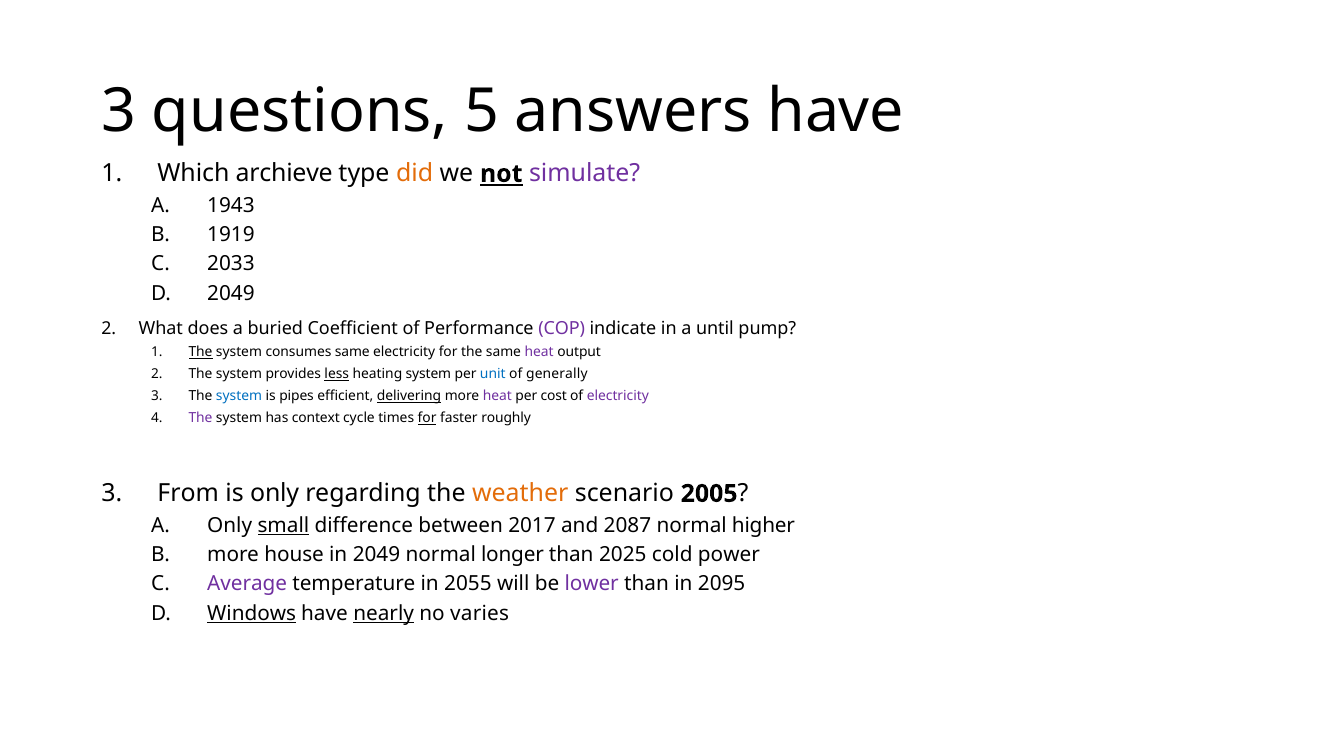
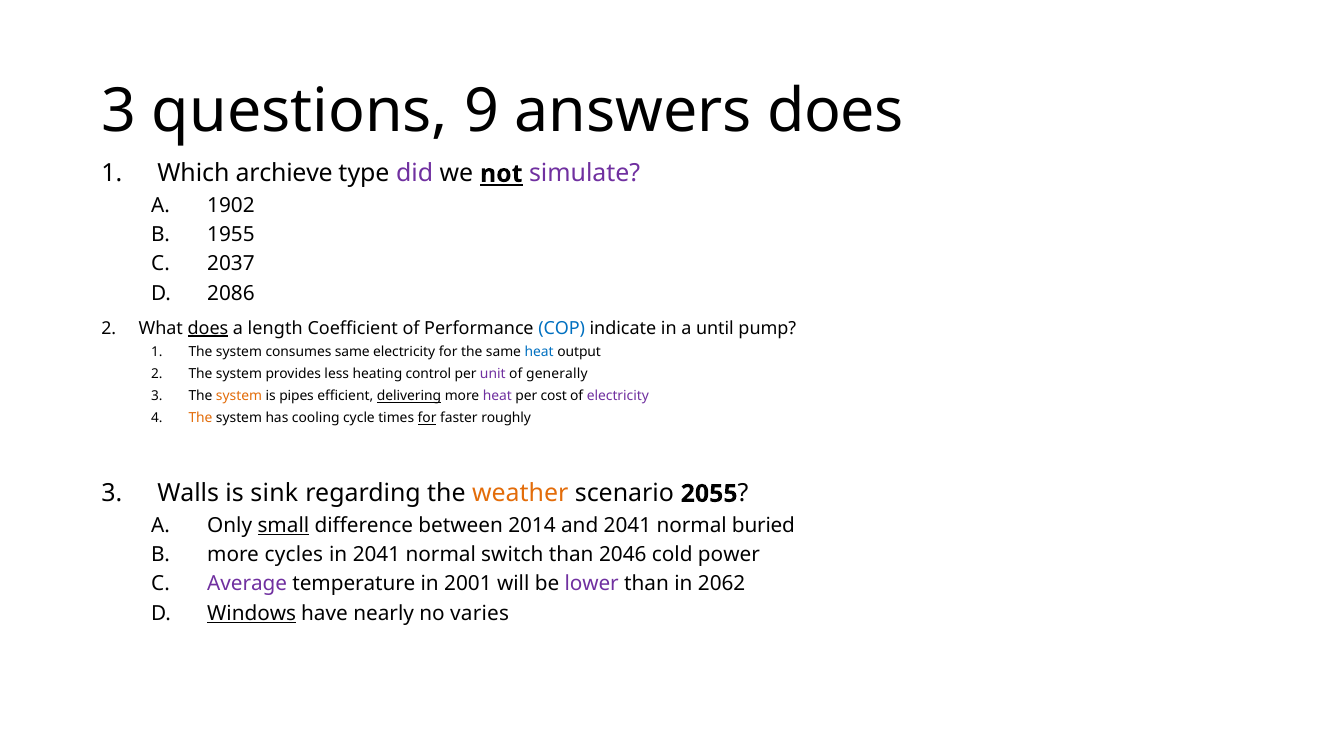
5: 5 -> 9
answers have: have -> does
did colour: orange -> purple
1943: 1943 -> 1902
1919: 1919 -> 1955
2033: 2033 -> 2037
2049 at (231, 293): 2049 -> 2086
does at (208, 328) underline: none -> present
buried: buried -> length
COP colour: purple -> blue
The at (201, 352) underline: present -> none
heat at (539, 352) colour: purple -> blue
less underline: present -> none
heating system: system -> control
unit colour: blue -> purple
system at (239, 396) colour: blue -> orange
The at (201, 418) colour: purple -> orange
context: context -> cooling
From: From -> Walls
is only: only -> sink
2005: 2005 -> 2055
2017: 2017 -> 2014
and 2087: 2087 -> 2041
higher: higher -> buried
house: house -> cycles
in 2049: 2049 -> 2041
longer: longer -> switch
2025: 2025 -> 2046
2055: 2055 -> 2001
2095: 2095 -> 2062
nearly underline: present -> none
